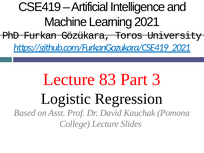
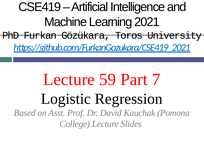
83: 83 -> 59
3: 3 -> 7
